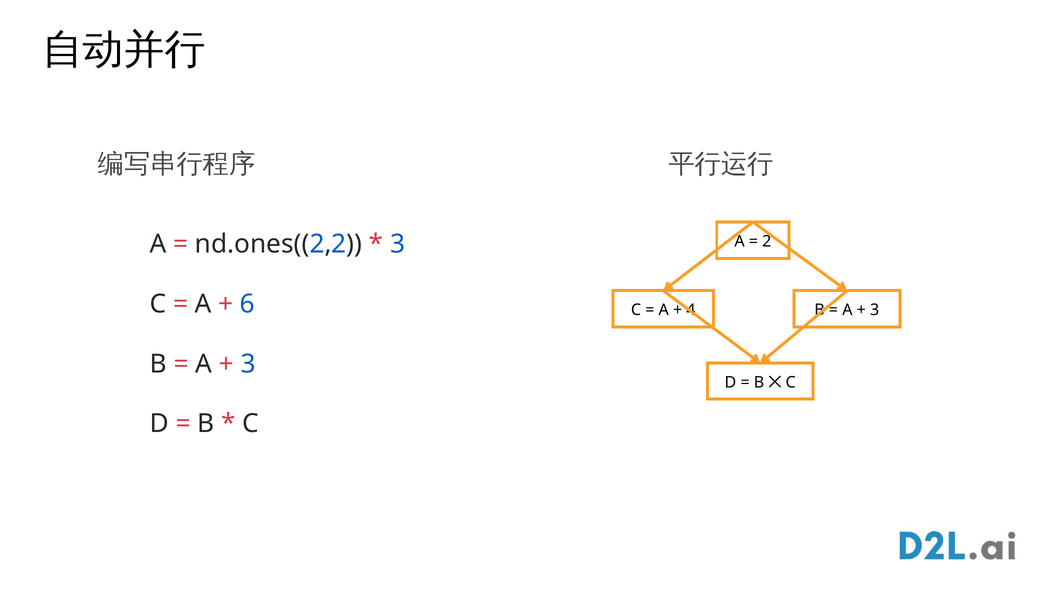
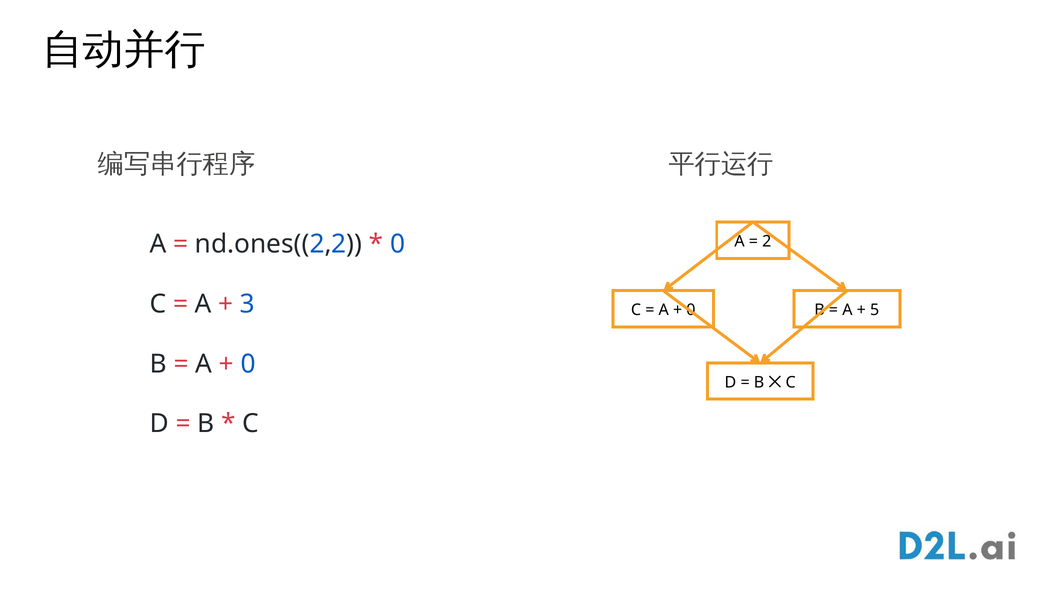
3 at (398, 244): 3 -> 0
6: 6 -> 3
4 at (691, 310): 4 -> 0
3 at (875, 310): 3 -> 5
3 at (248, 364): 3 -> 0
